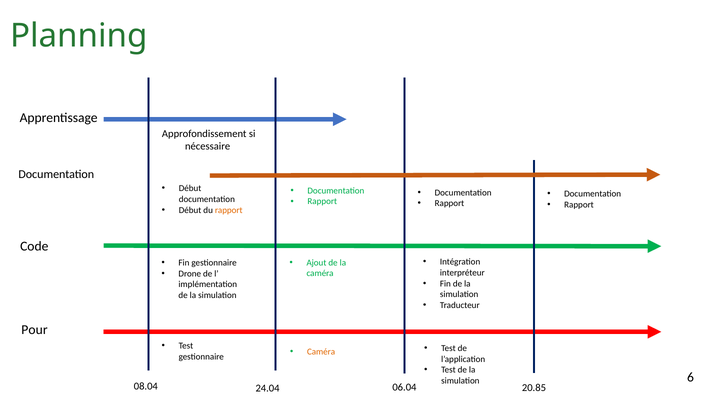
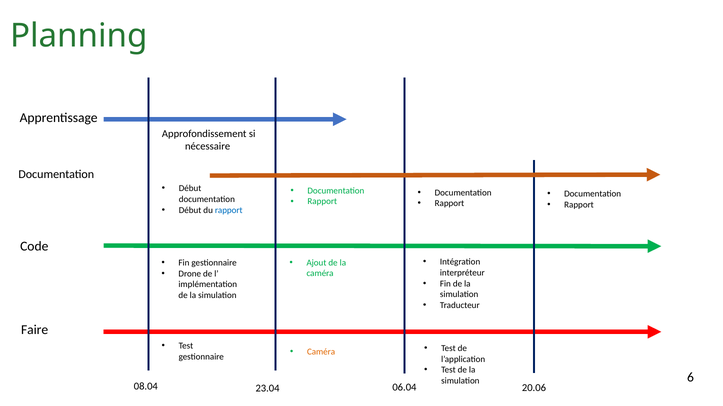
rapport at (229, 210) colour: orange -> blue
Pour: Pour -> Faire
24.04: 24.04 -> 23.04
20.85: 20.85 -> 20.06
